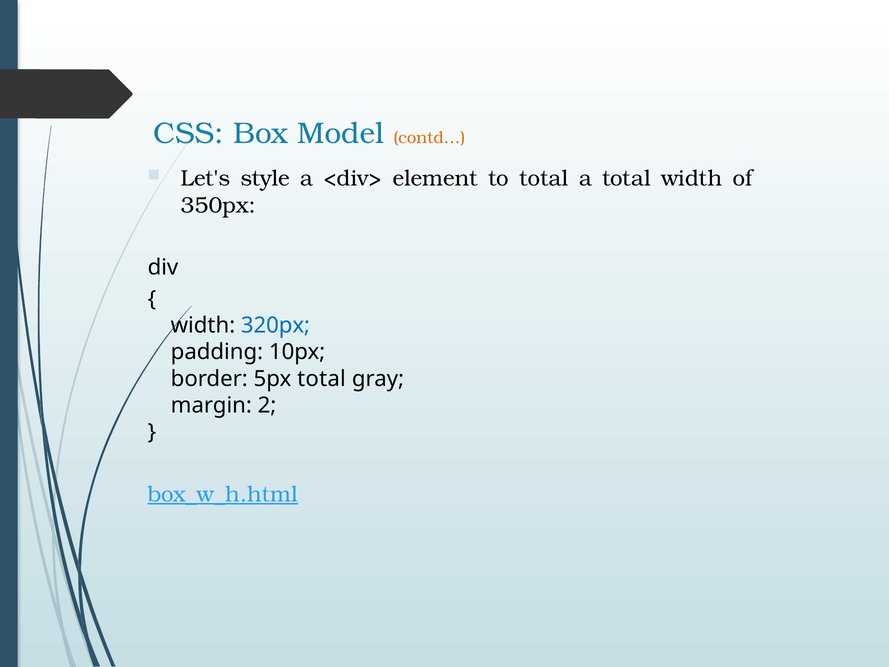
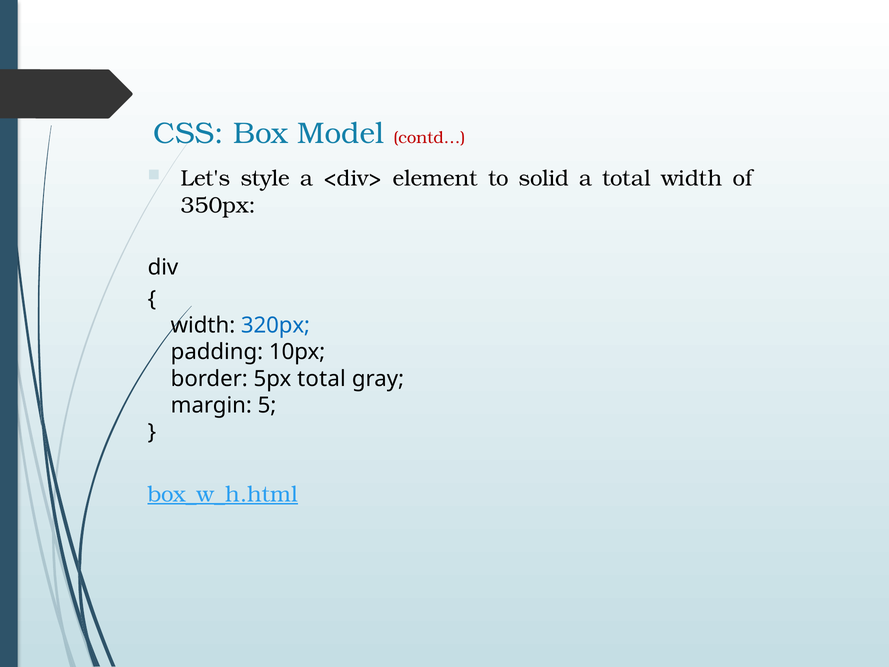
contd… colour: orange -> red
to total: total -> solid
2: 2 -> 5
